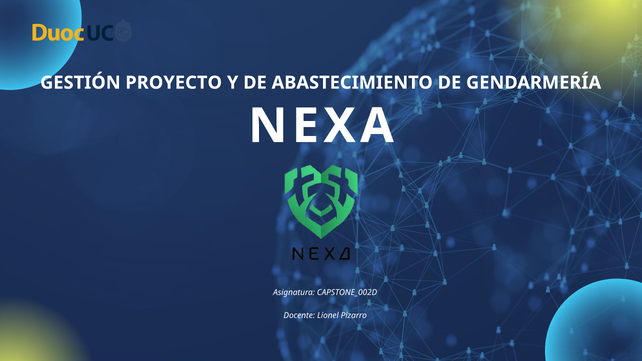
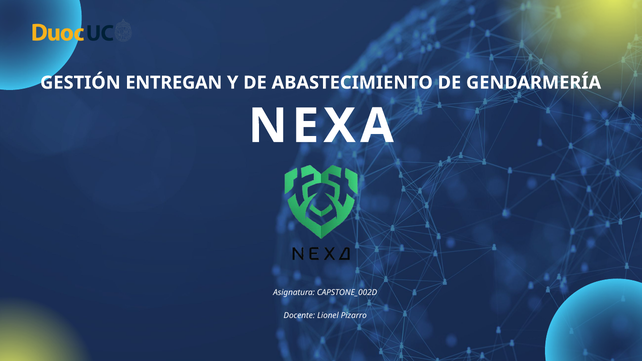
PROYECTO: PROYECTO -> ENTREGAN
